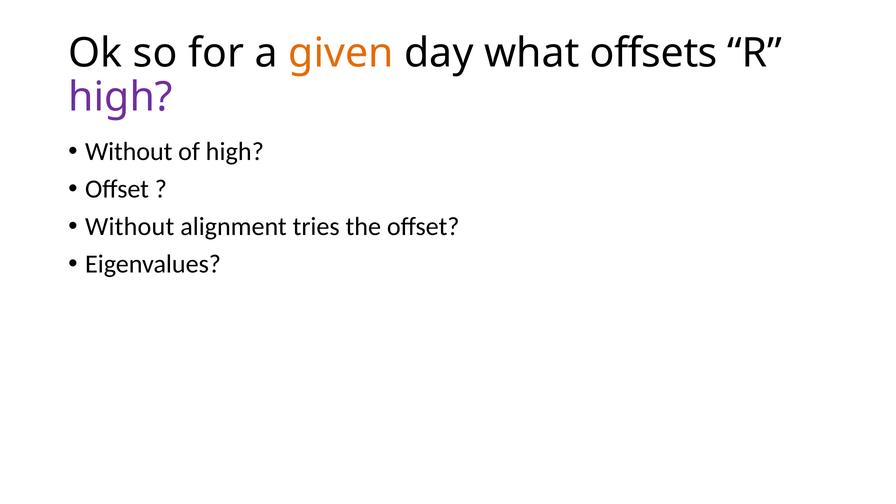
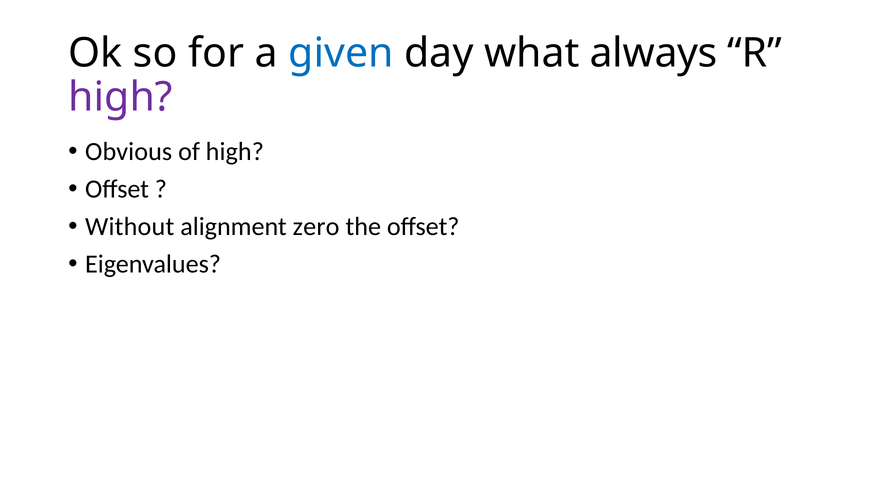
given colour: orange -> blue
offsets: offsets -> always
Without at (129, 151): Without -> Obvious
tries: tries -> zero
